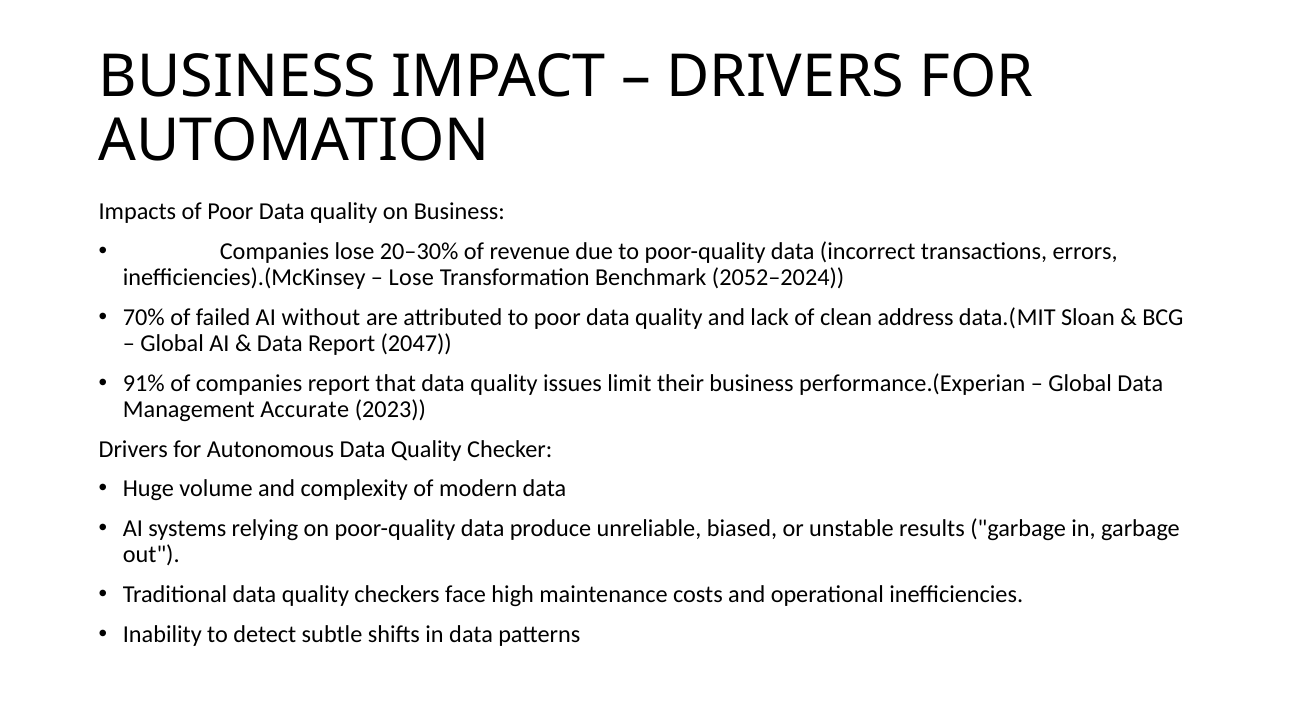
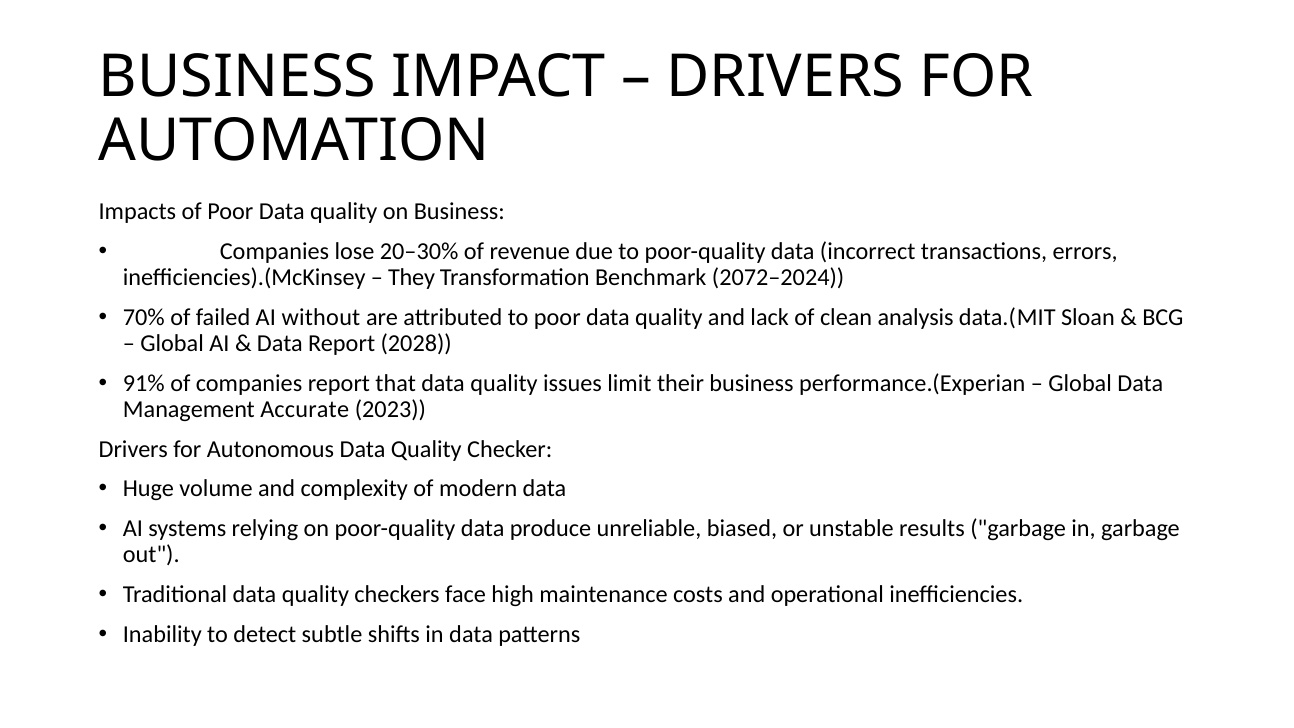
Lose at (411, 277): Lose -> They
2052–2024: 2052–2024 -> 2072–2024
address: address -> analysis
2047: 2047 -> 2028
